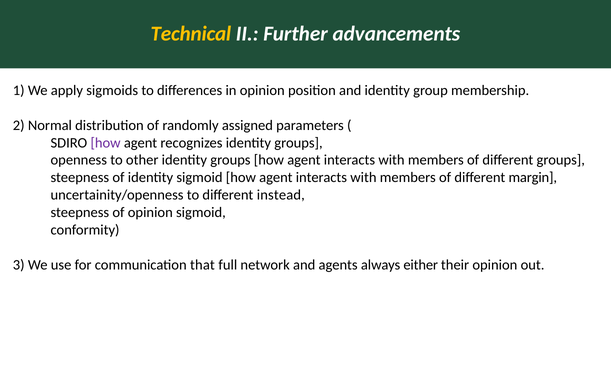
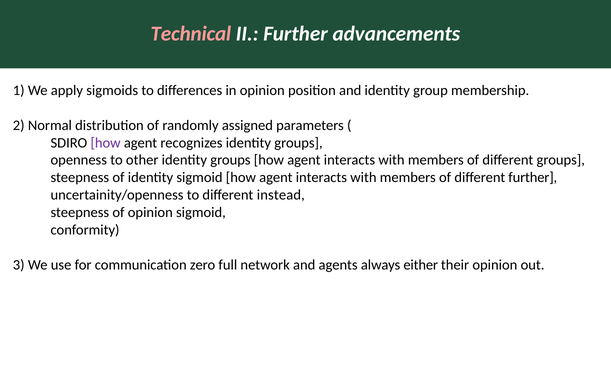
Technical colour: yellow -> pink
different margin: margin -> further
that: that -> zero
